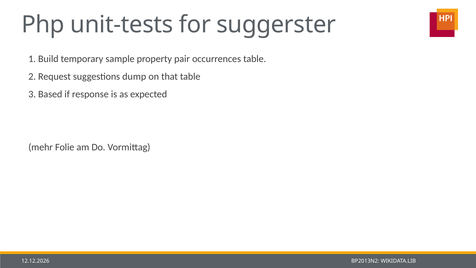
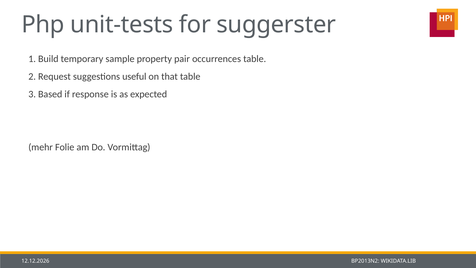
dump: dump -> useful
